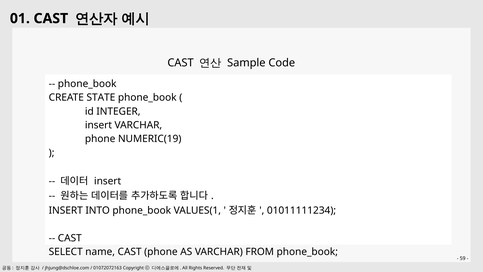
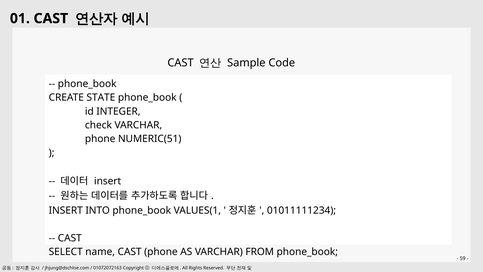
insert at (98, 125): insert -> check
NUMERIC(19: NUMERIC(19 -> NUMERIC(51
